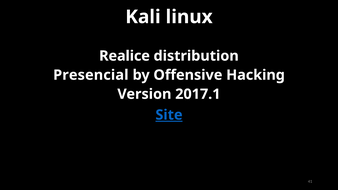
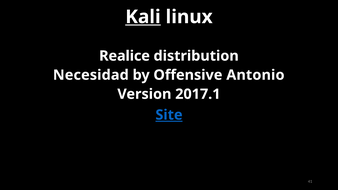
Kali underline: none -> present
Presencial: Presencial -> Necesidad
Hacking: Hacking -> Antonio
